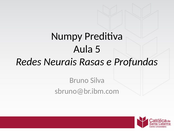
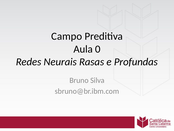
Numpy: Numpy -> Campo
5: 5 -> 0
